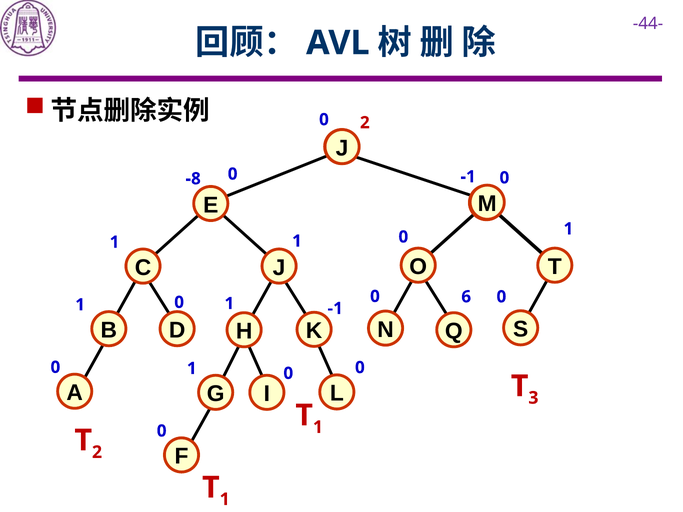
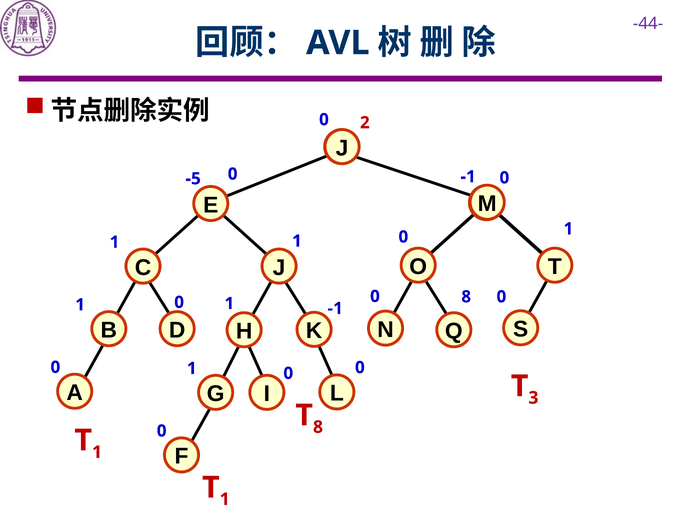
-8: -8 -> -5
0 6: 6 -> 8
1 at (318, 427): 1 -> 8
2 at (97, 452): 2 -> 1
